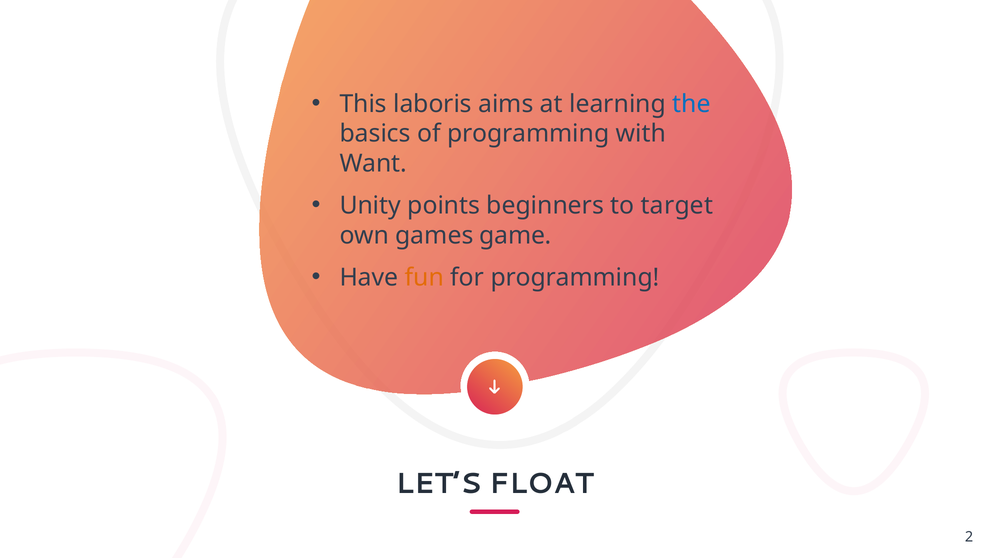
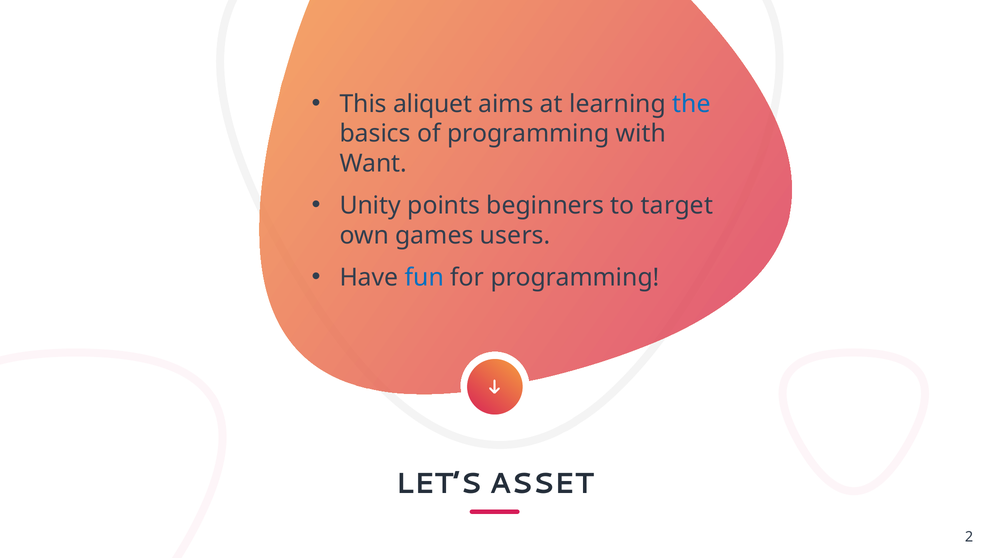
laboris: laboris -> aliquet
game: game -> users
fun colour: orange -> blue
FLOAT: FLOAT -> ASSET
